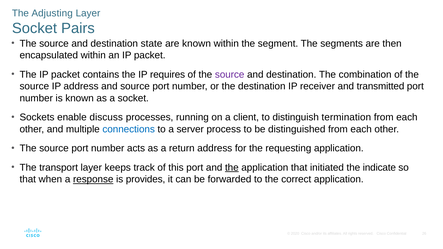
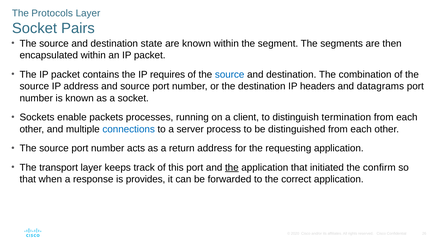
Adjusting: Adjusting -> Protocols
source at (230, 75) colour: purple -> blue
receiver: receiver -> headers
transmitted: transmitted -> datagrams
discuss: discuss -> packets
indicate: indicate -> confirm
response underline: present -> none
